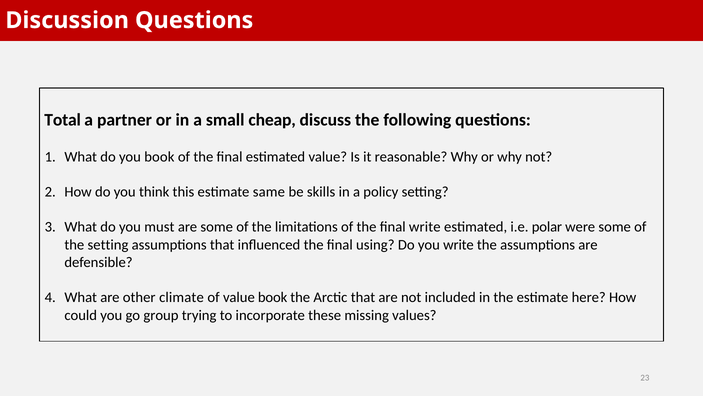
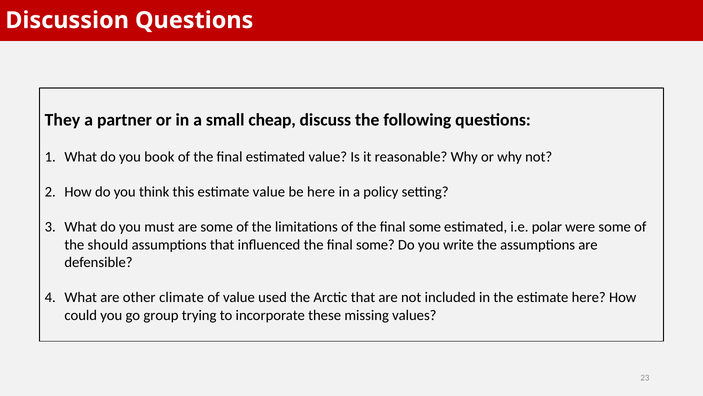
Total: Total -> They
estimate same: same -> value
be skills: skills -> here
of the final write: write -> some
the setting: setting -> should
influenced the final using: using -> some
value book: book -> used
